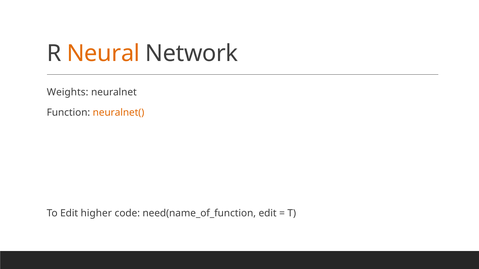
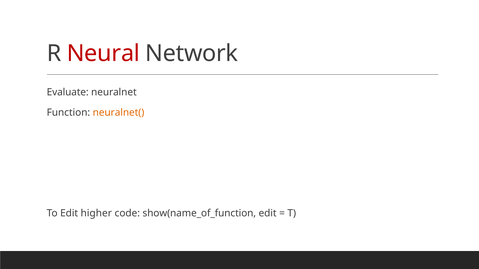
Neural colour: orange -> red
Weights: Weights -> Evaluate
need(name_of_function: need(name_of_function -> show(name_of_function
